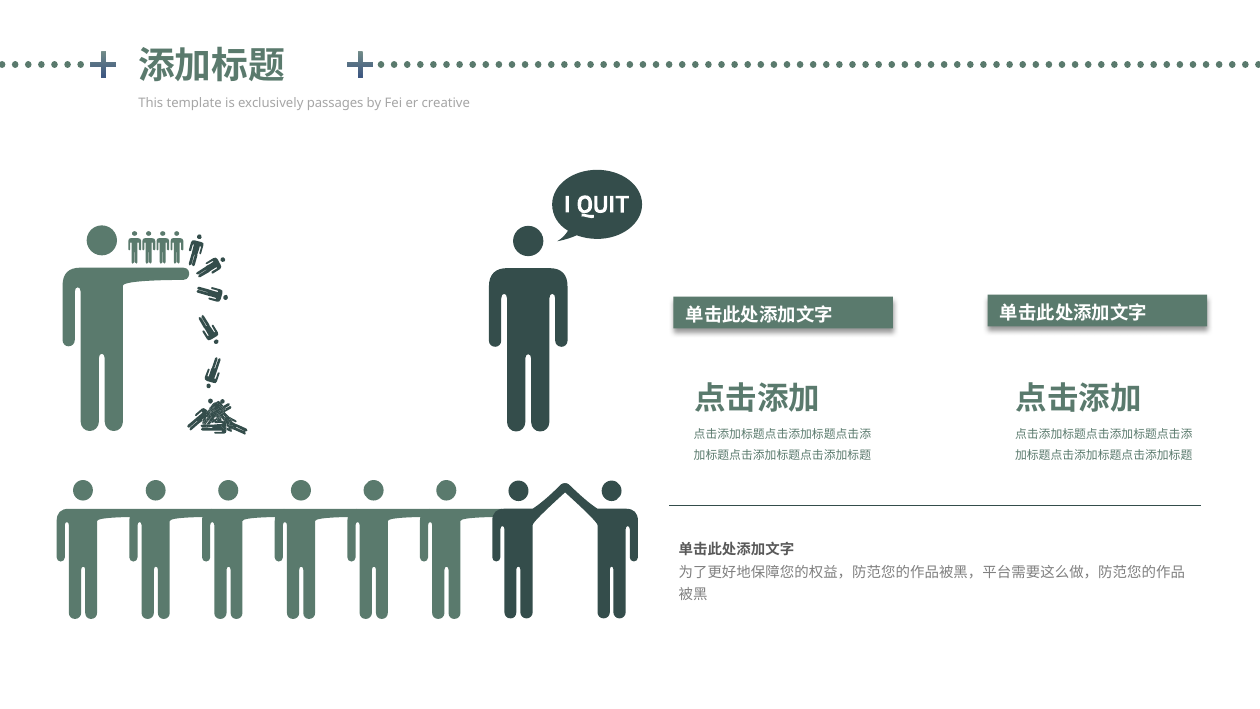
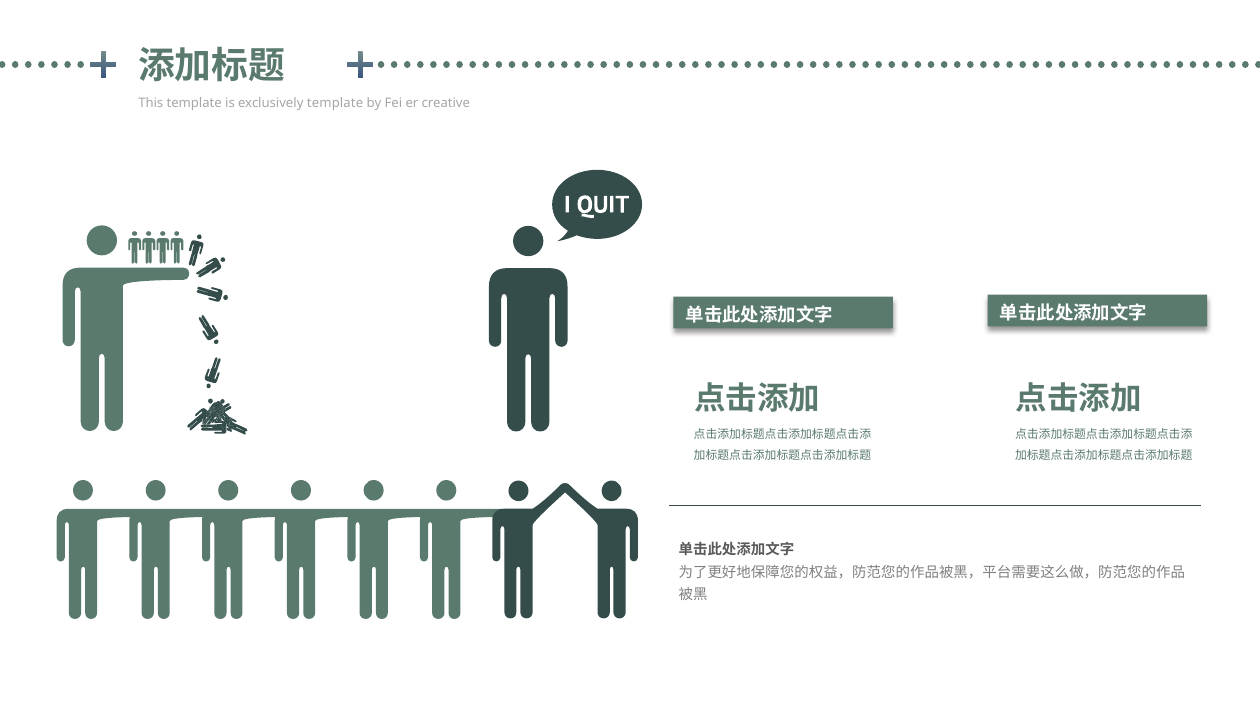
exclusively passages: passages -> template
